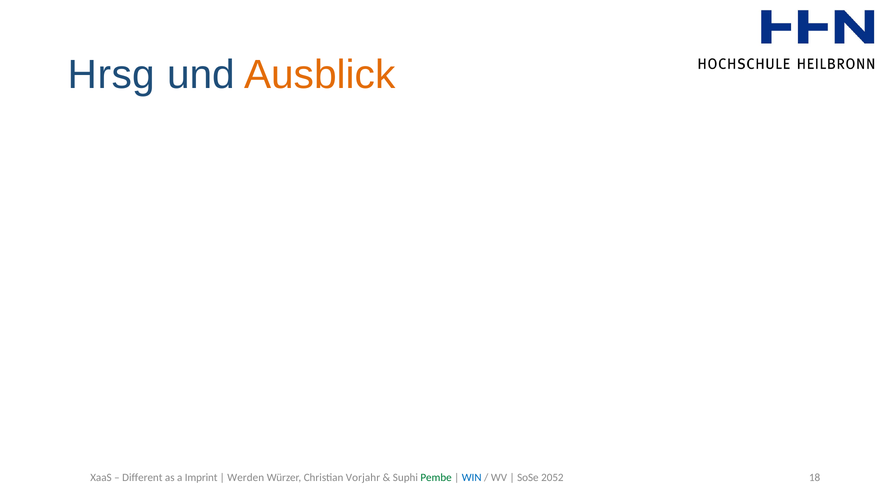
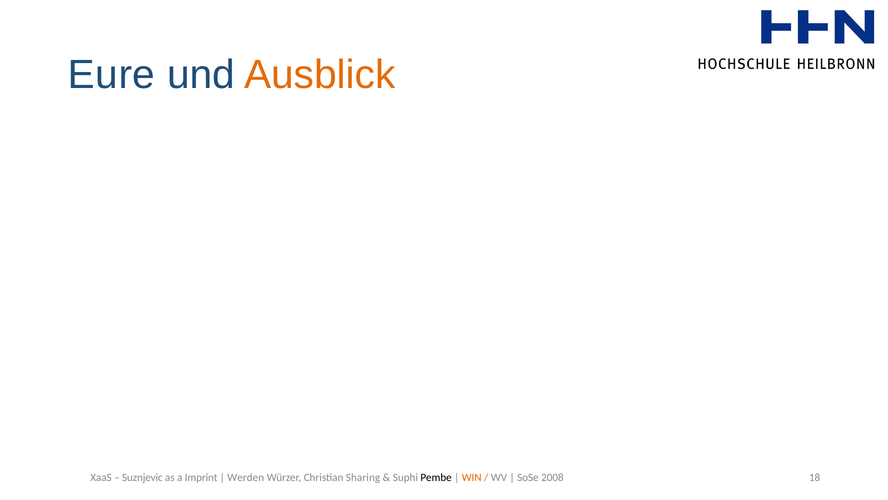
Hrsg: Hrsg -> Eure
Different: Different -> Suznjevic
Vorjahr: Vorjahr -> Sharing
Pembe colour: green -> black
WIN colour: blue -> orange
2052: 2052 -> 2008
